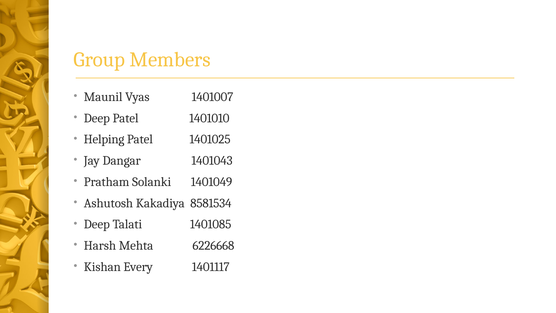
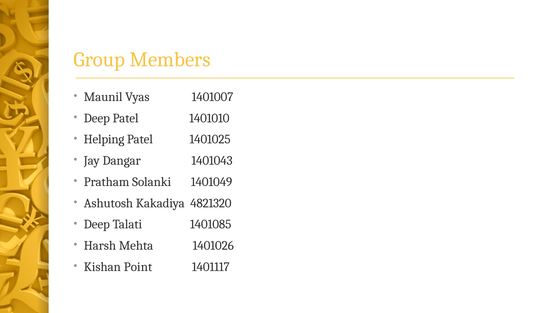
8581534: 8581534 -> 4821320
6226668: 6226668 -> 1401026
Every: Every -> Point
